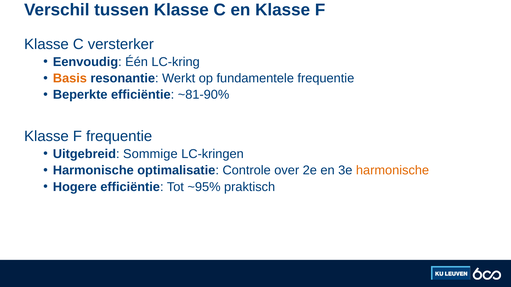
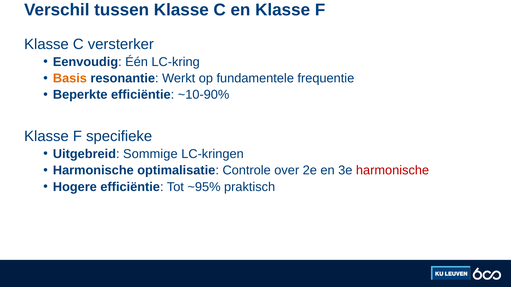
~81-90%: ~81-90% -> ~10-90%
F frequentie: frequentie -> specifieke
harmonische at (393, 171) colour: orange -> red
